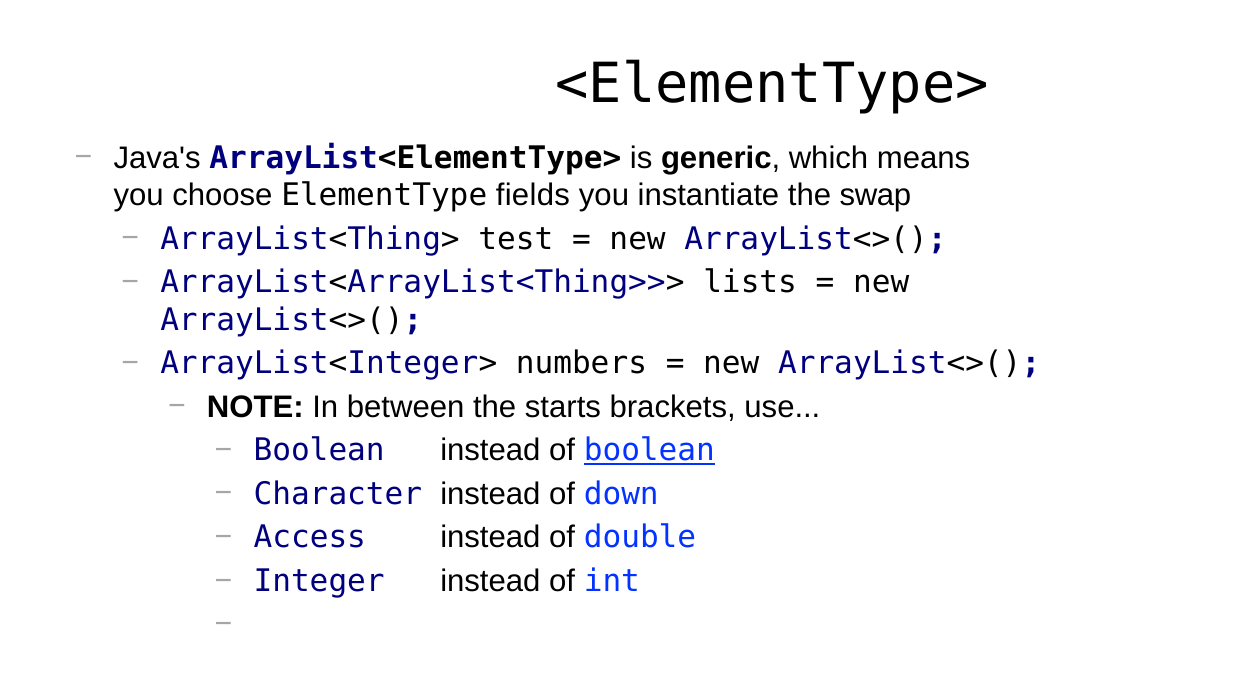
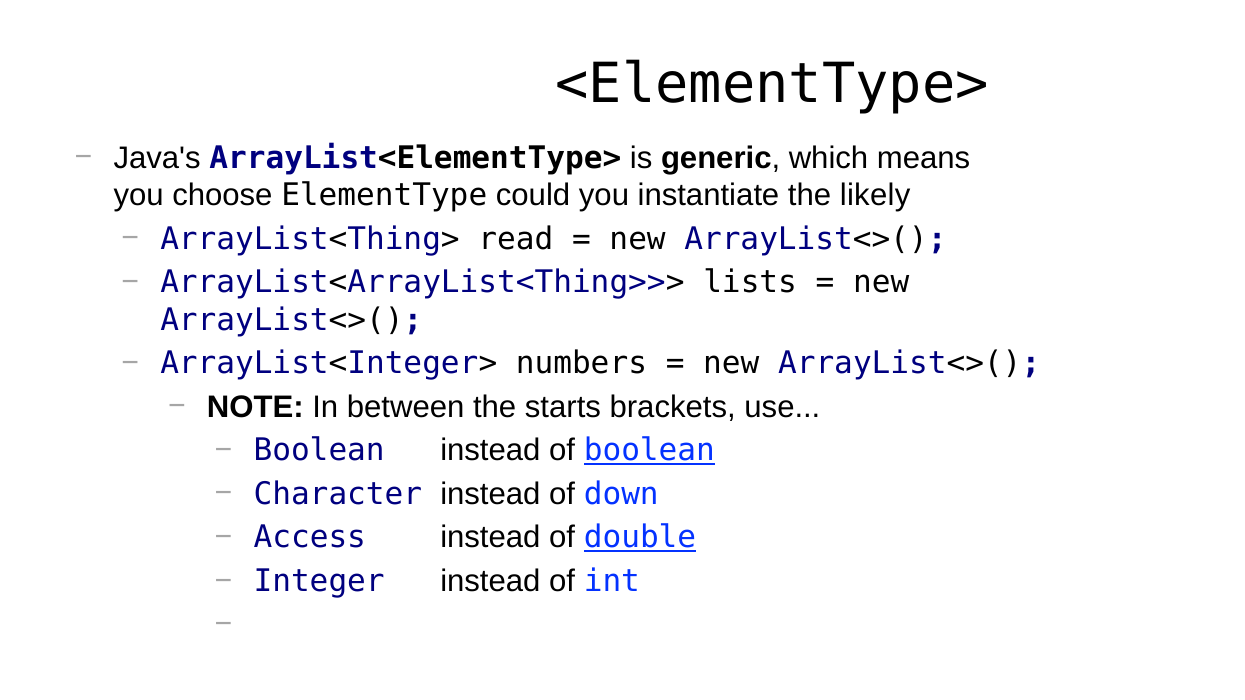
fields: fields -> could
swap: swap -> likely
test: test -> read
double underline: none -> present
